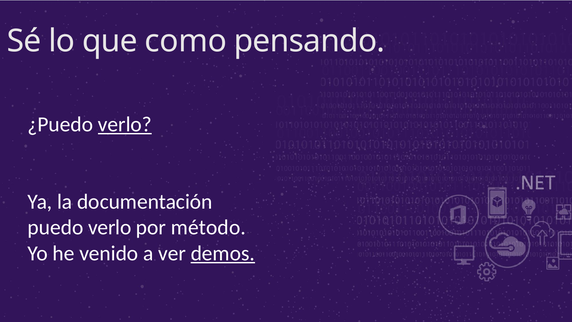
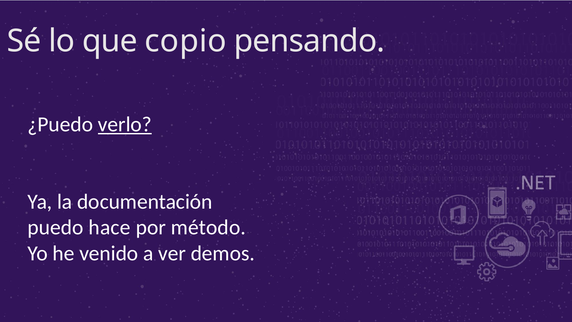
como: como -> copio
puedo verlo: verlo -> hace
demos underline: present -> none
